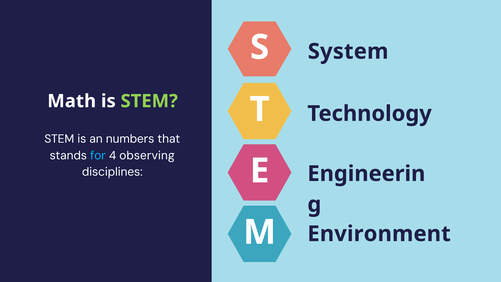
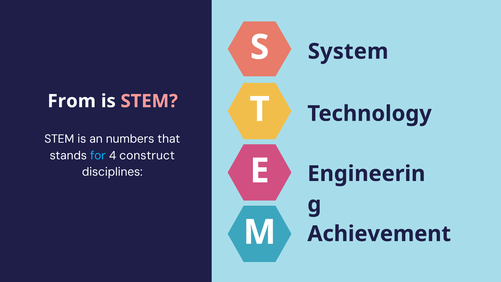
Math: Math -> From
STEM at (149, 101) colour: light green -> pink
observing: observing -> construct
Environment: Environment -> Achievement
